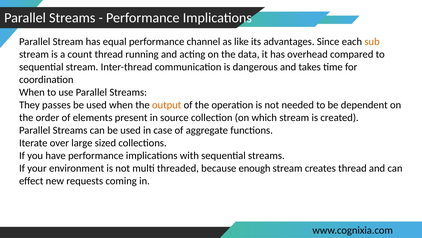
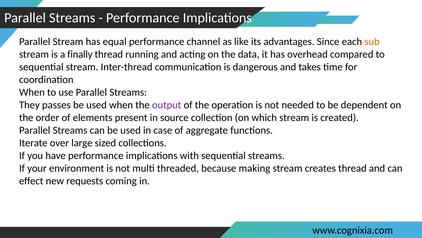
count: count -> finally
output colour: orange -> purple
enough: enough -> making
